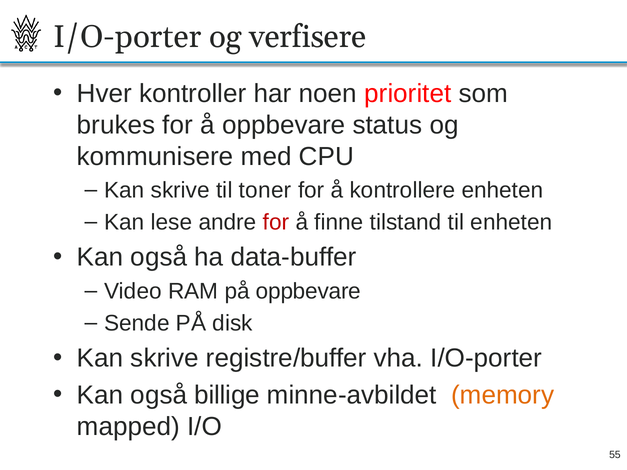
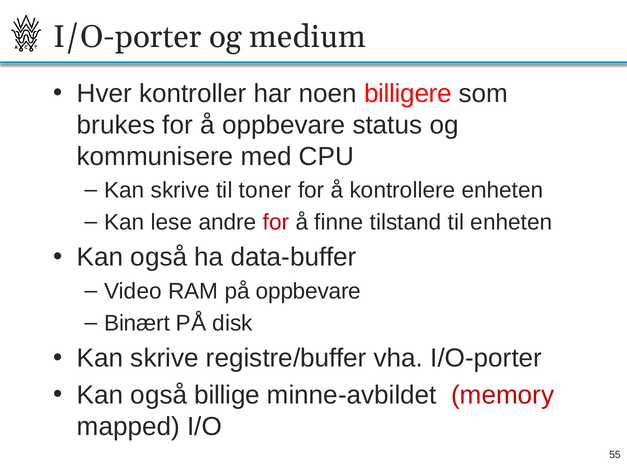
verfisere: verfisere -> medium
prioritet: prioritet -> billigere
Sende: Sende -> Binært
memory colour: orange -> red
